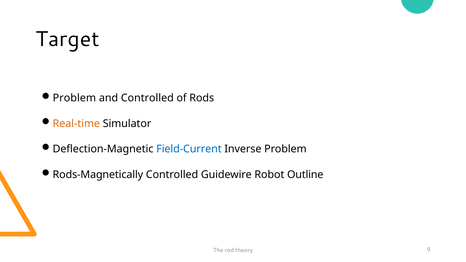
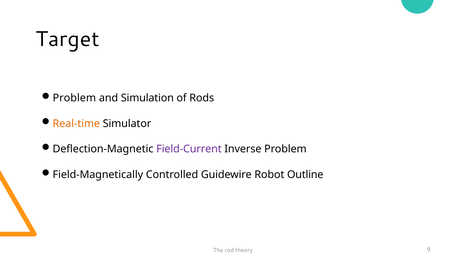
and Controlled: Controlled -> Simulation
Field-Current colour: blue -> purple
Rods-Magnetically: Rods-Magnetically -> Field-Magnetically
